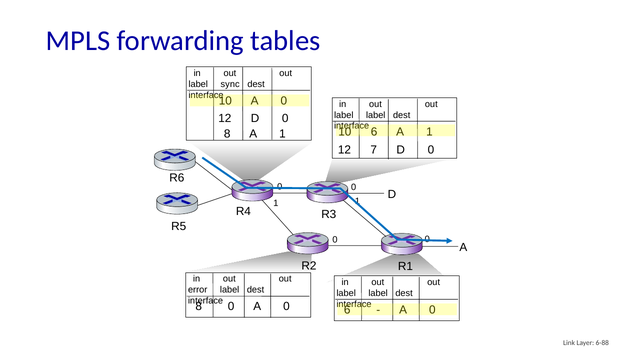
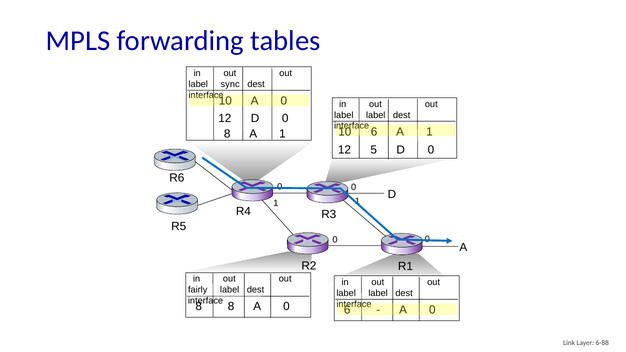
7: 7 -> 5
error: error -> fairly
0 at (231, 307): 0 -> 8
